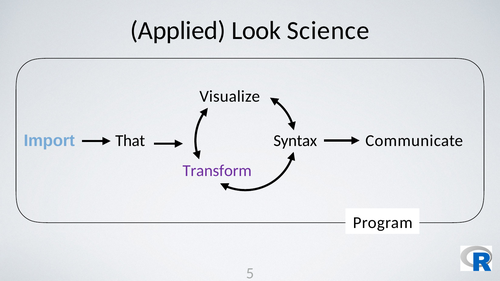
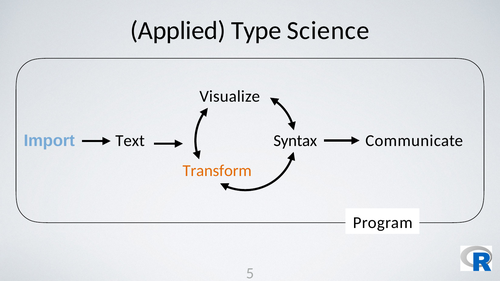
Look: Look -> Type
That: That -> Text
Transform colour: purple -> orange
